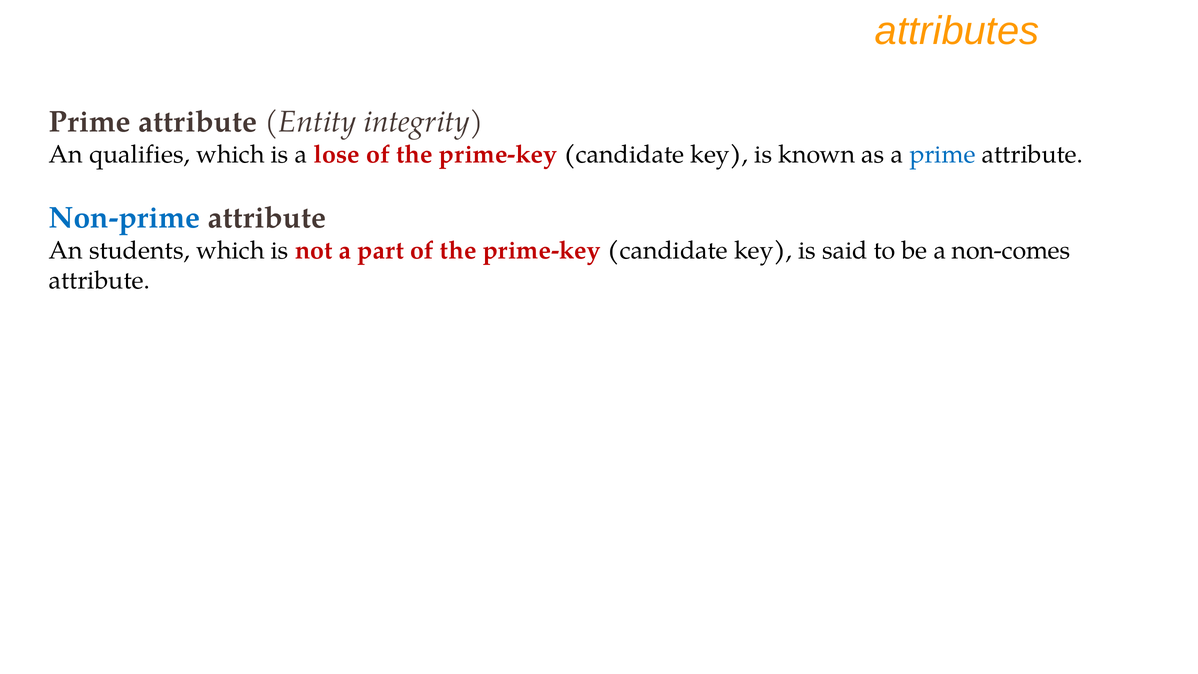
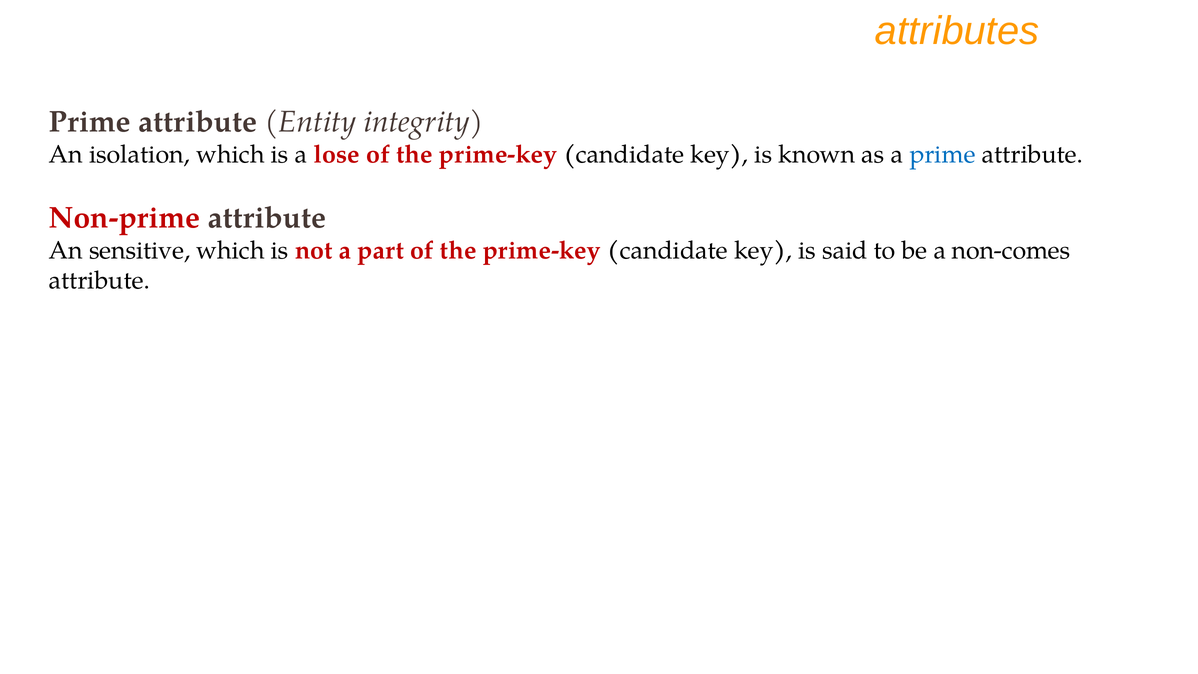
qualifies: qualifies -> isolation
Non-prime colour: blue -> red
students: students -> sensitive
